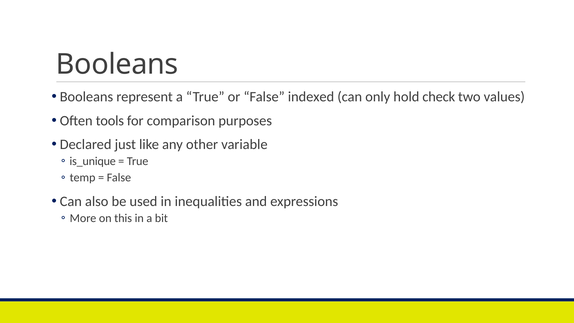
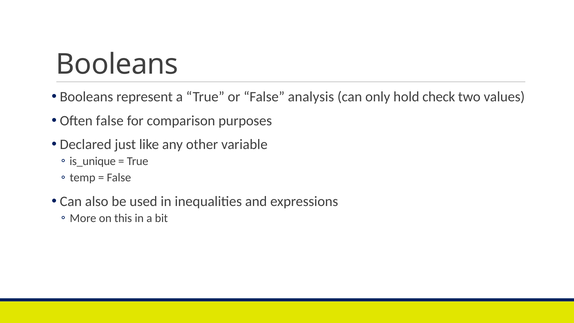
indexed: indexed -> analysis
Often tools: tools -> false
